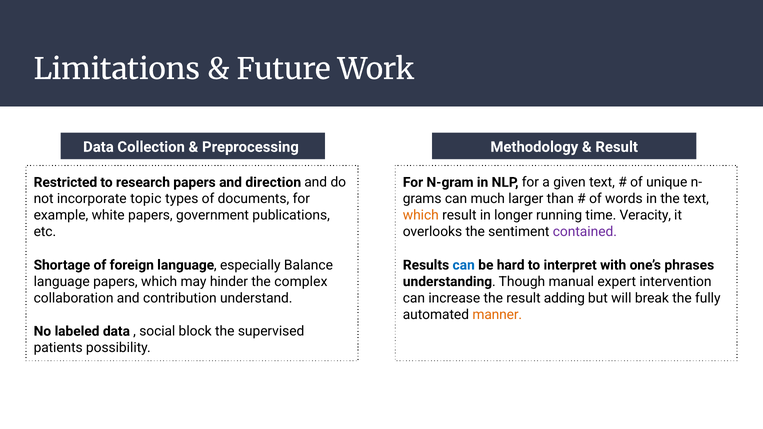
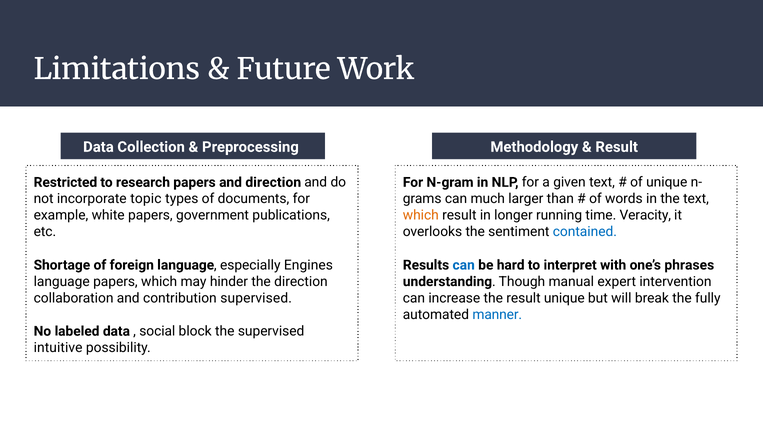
contained colour: purple -> blue
Balance: Balance -> Engines
the complex: complex -> direction
contribution understand: understand -> supervised
result adding: adding -> unique
manner colour: orange -> blue
patients: patients -> intuitive
